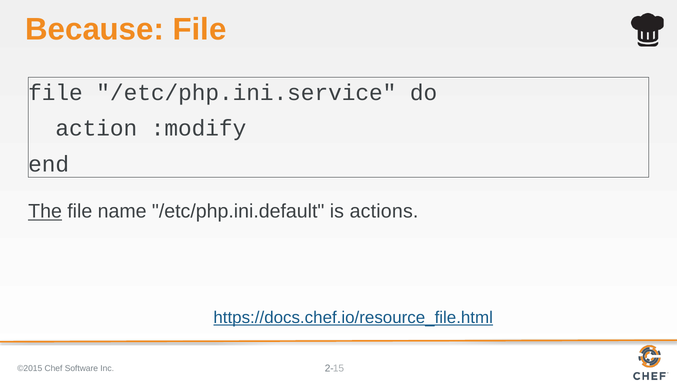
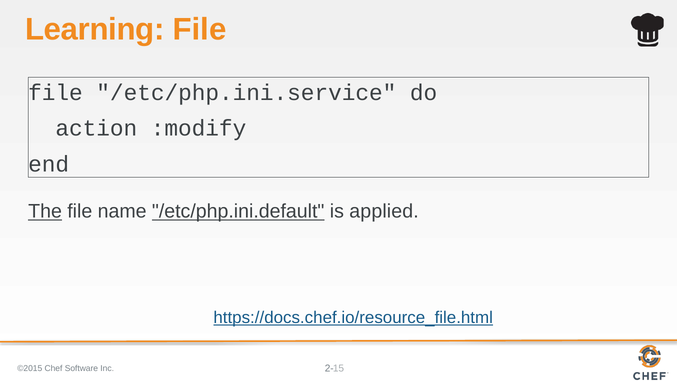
Because: Because -> Learning
/etc/php.ini.default underline: none -> present
actions: actions -> applied
